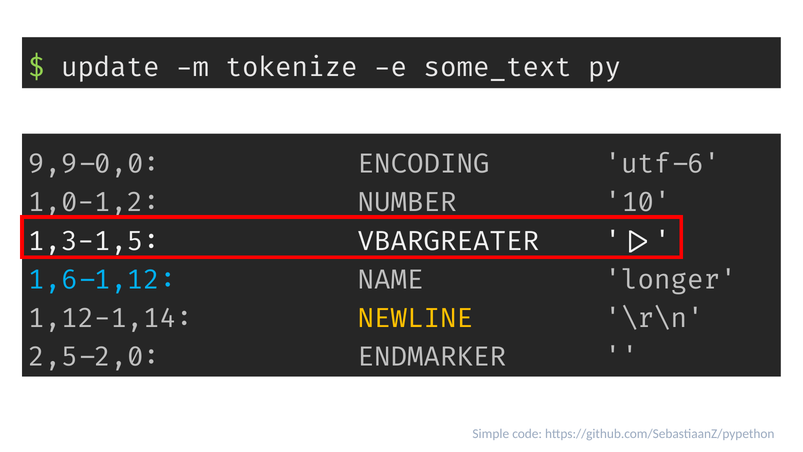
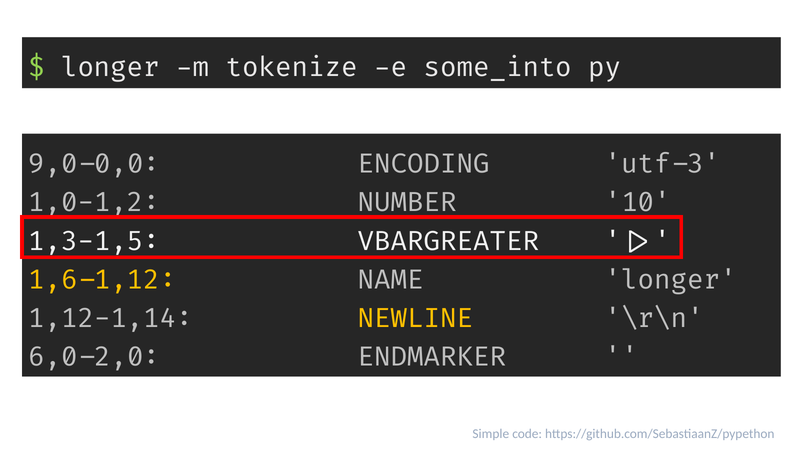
update at (110, 67): update -> longer
some_text.py: some_text.py -> some_into.py
9,9-0,0: 9,9-0,0 -> 9,0-0,0
utf-6: utf-6 -> utf-3
1,6-1,12 colour: light blue -> yellow
2,5-2,0: 2,5-2,0 -> 6,0-2,0
